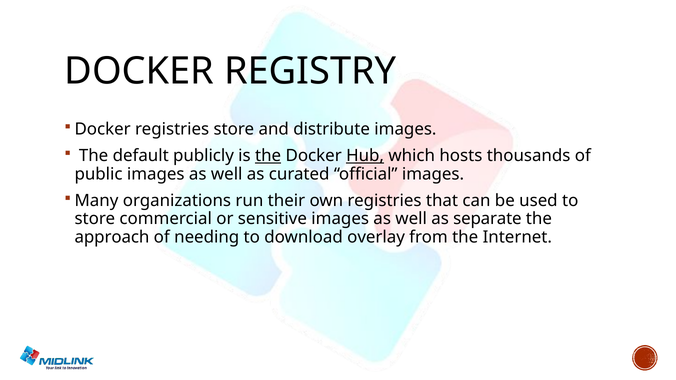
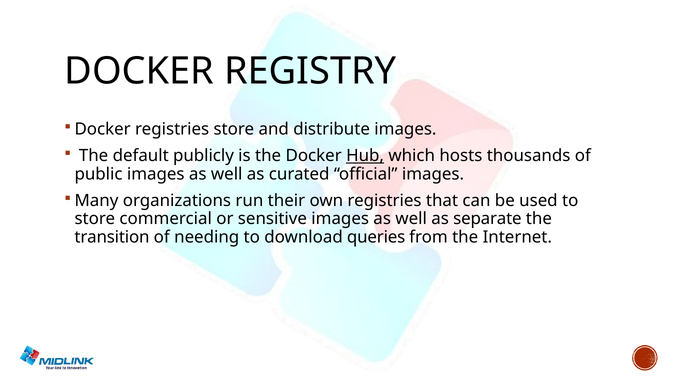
the at (268, 156) underline: present -> none
approach: approach -> transition
overlay: overlay -> queries
